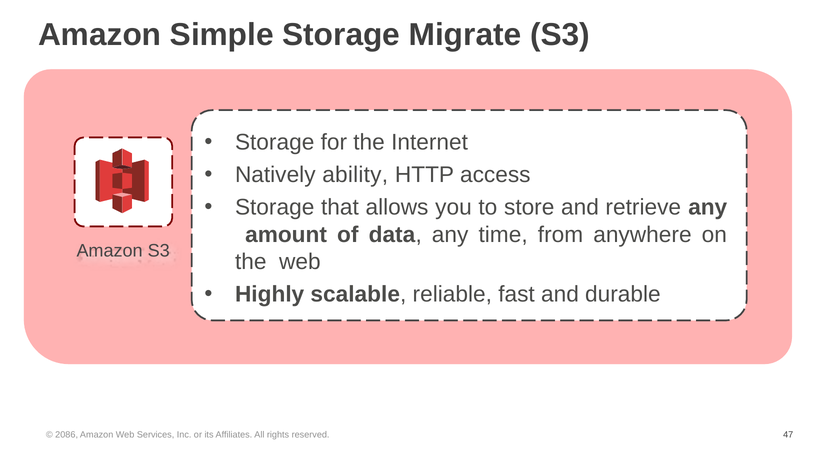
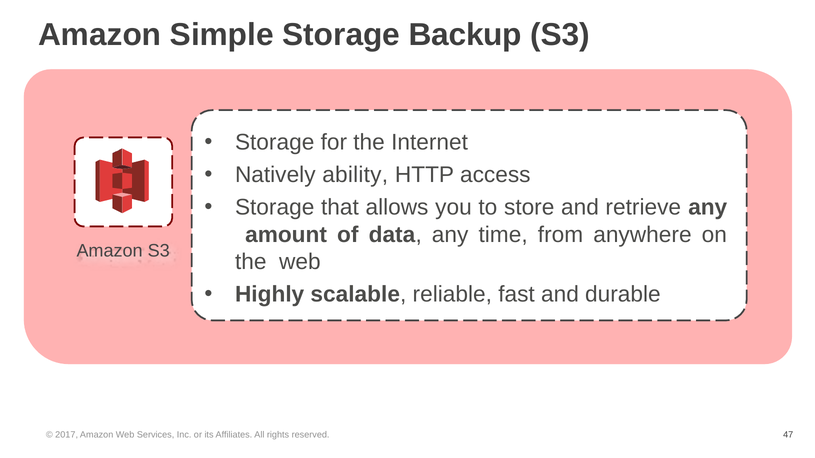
Migrate: Migrate -> Backup
2086: 2086 -> 2017
